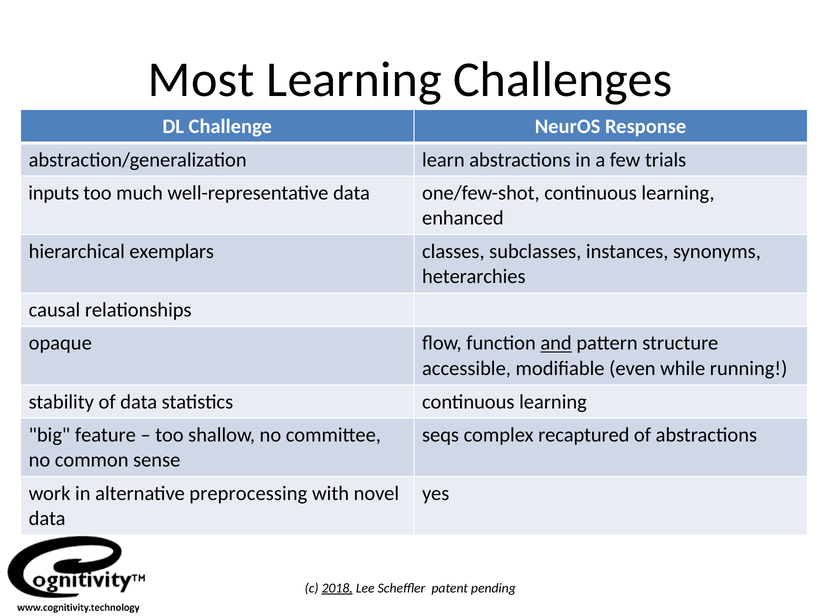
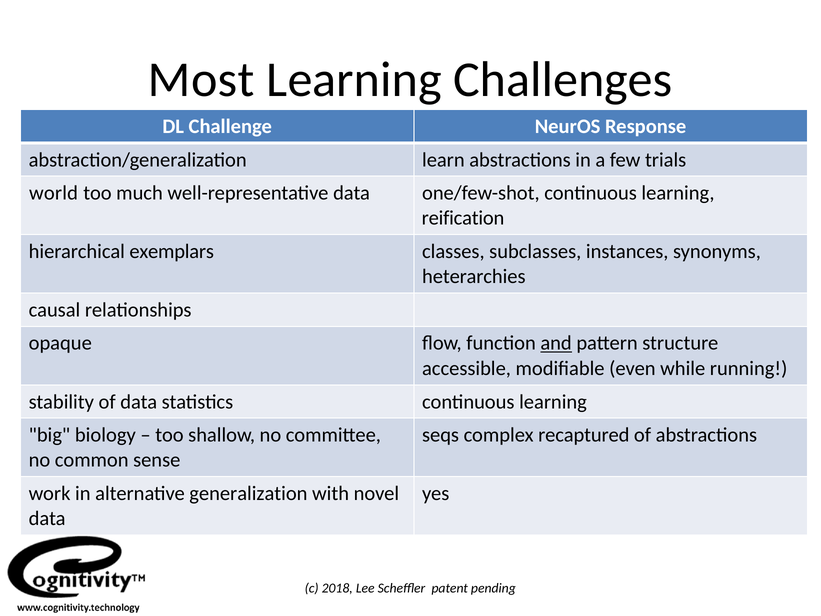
inputs: inputs -> world
enhanced: enhanced -> reification
feature: feature -> biology
preprocessing: preprocessing -> generalization
2018 underline: present -> none
